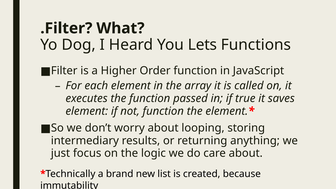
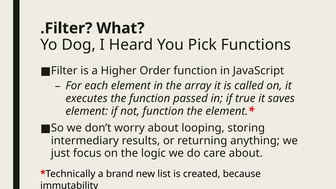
Lets: Lets -> Pick
